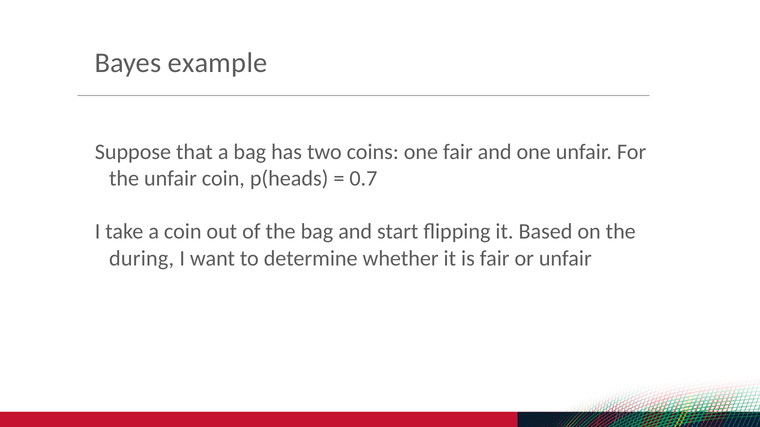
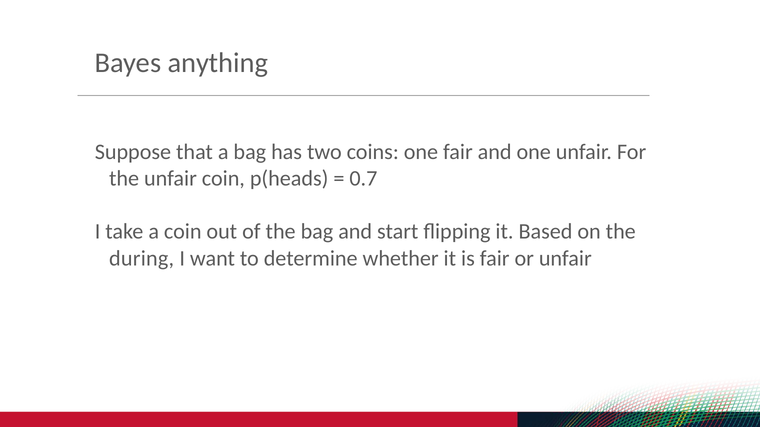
example: example -> anything
